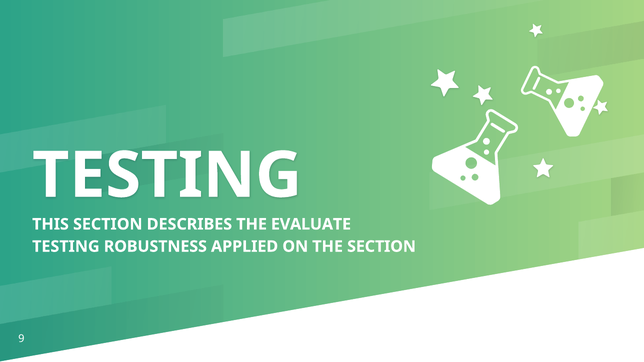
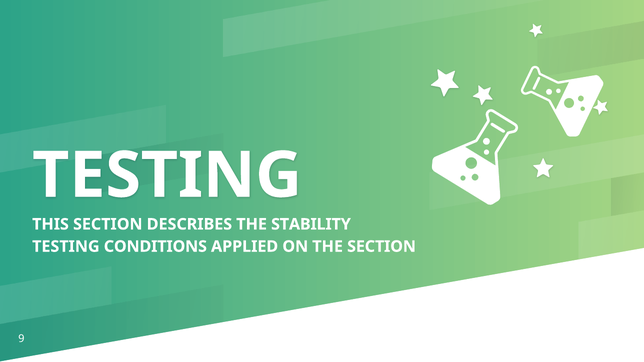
EVALUATE: EVALUATE -> STABILITY
ROBUSTNESS: ROBUSTNESS -> CONDITIONS
